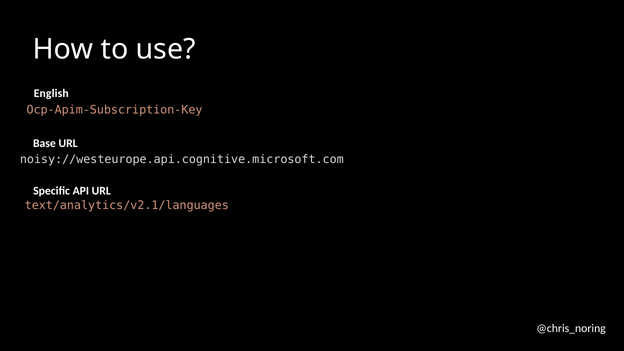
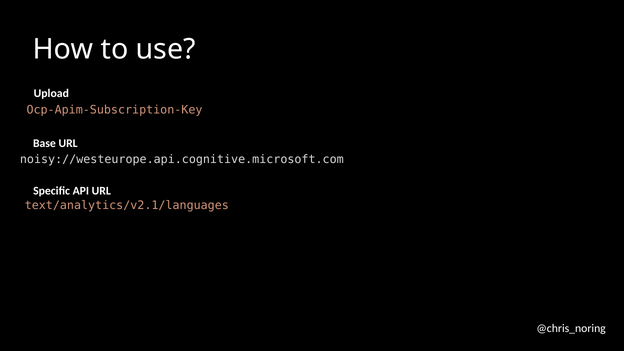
English: English -> Upload
